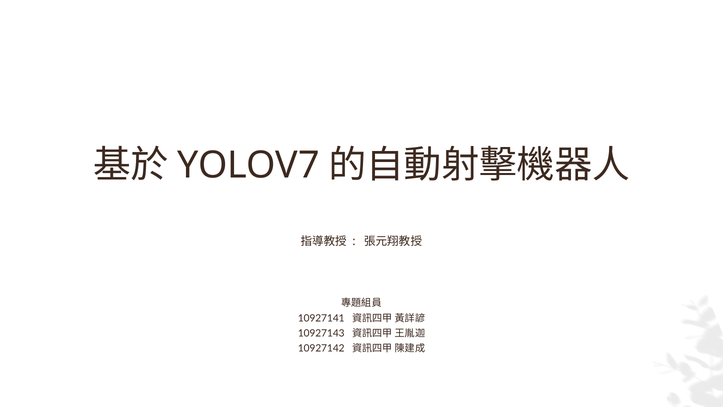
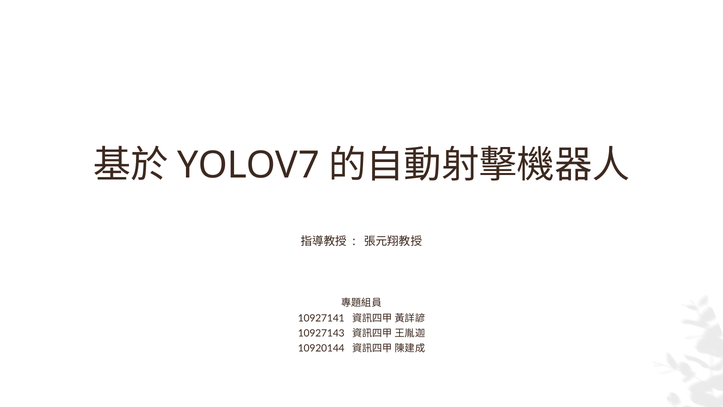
10927142: 10927142 -> 10920144
